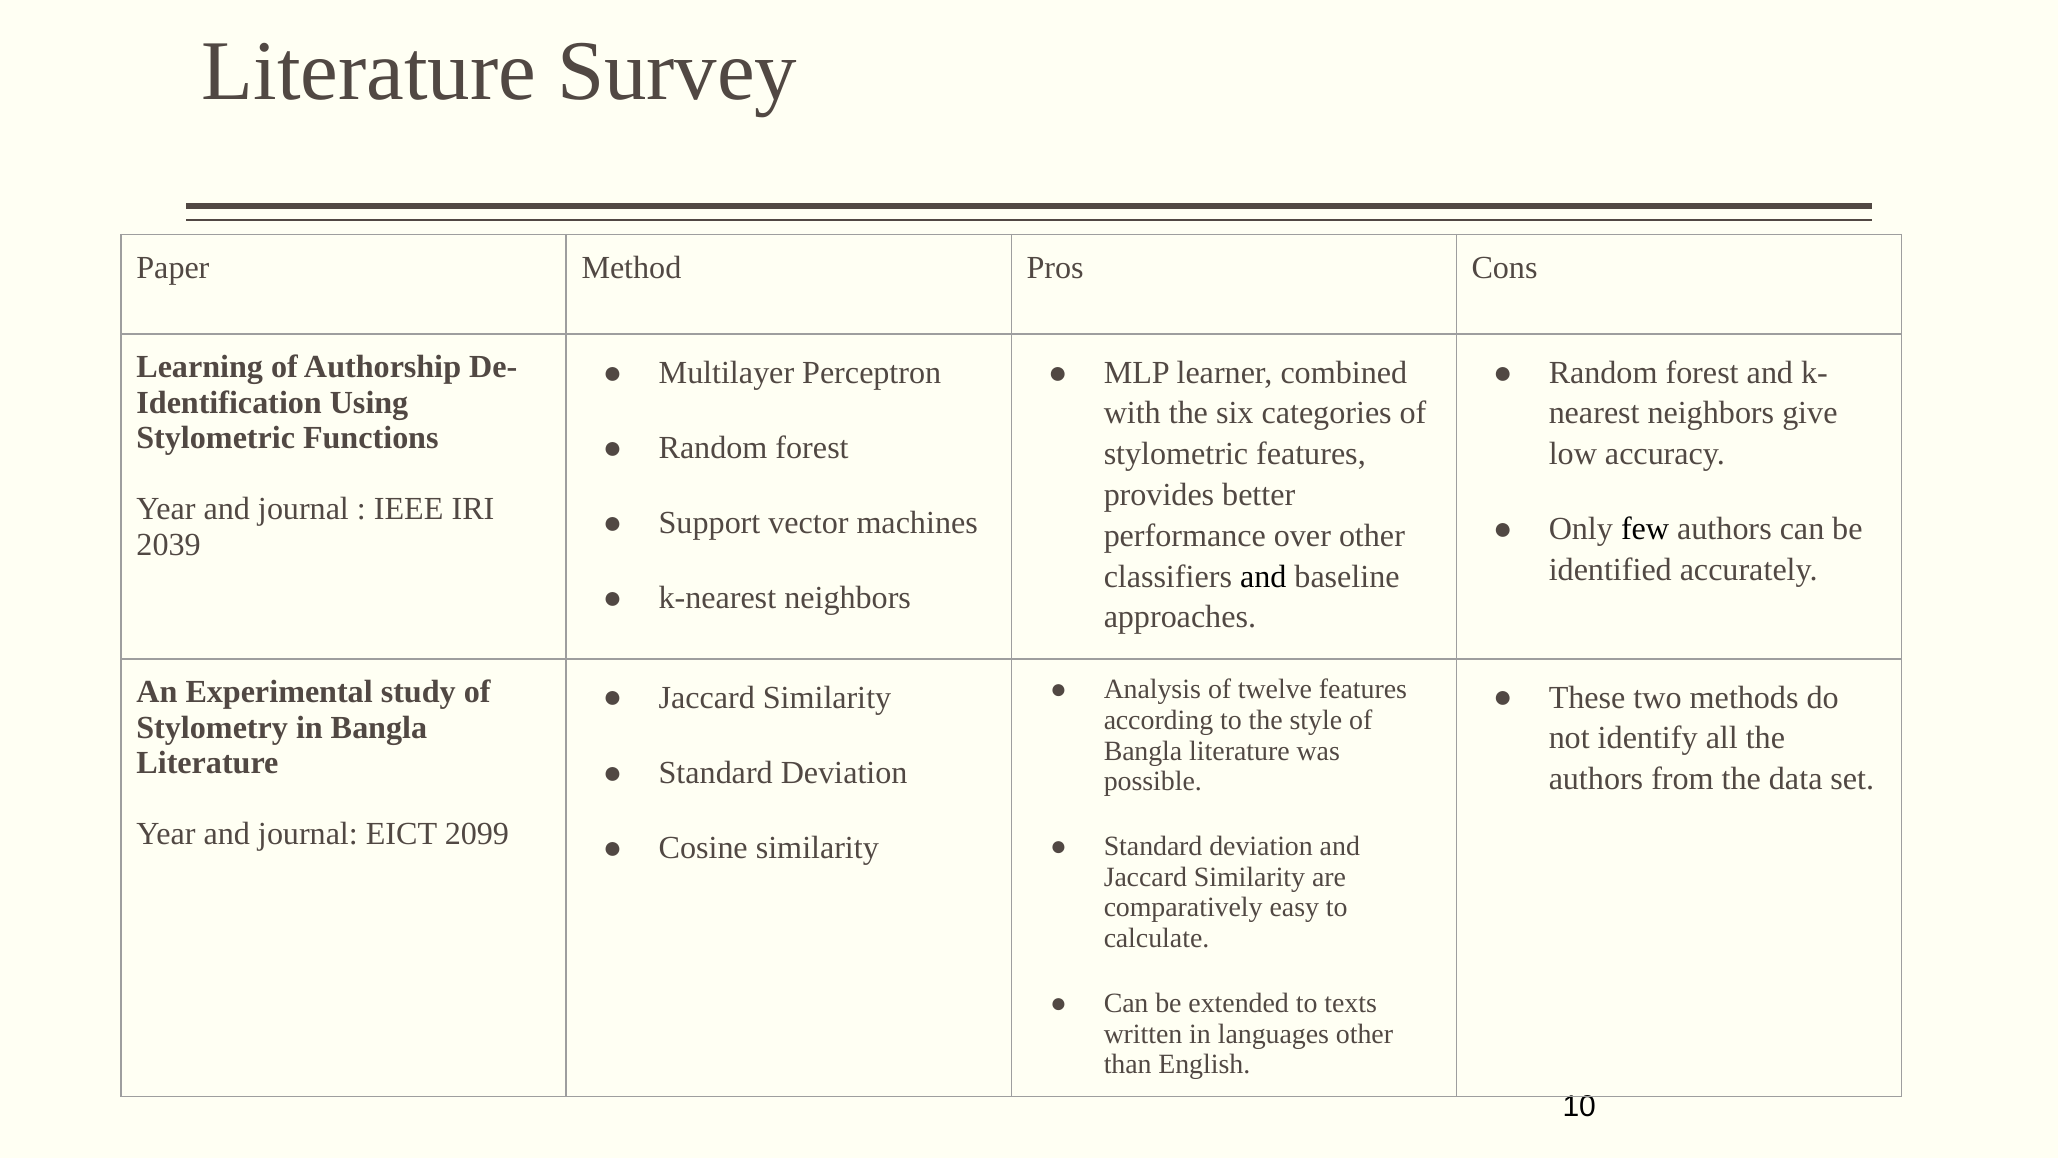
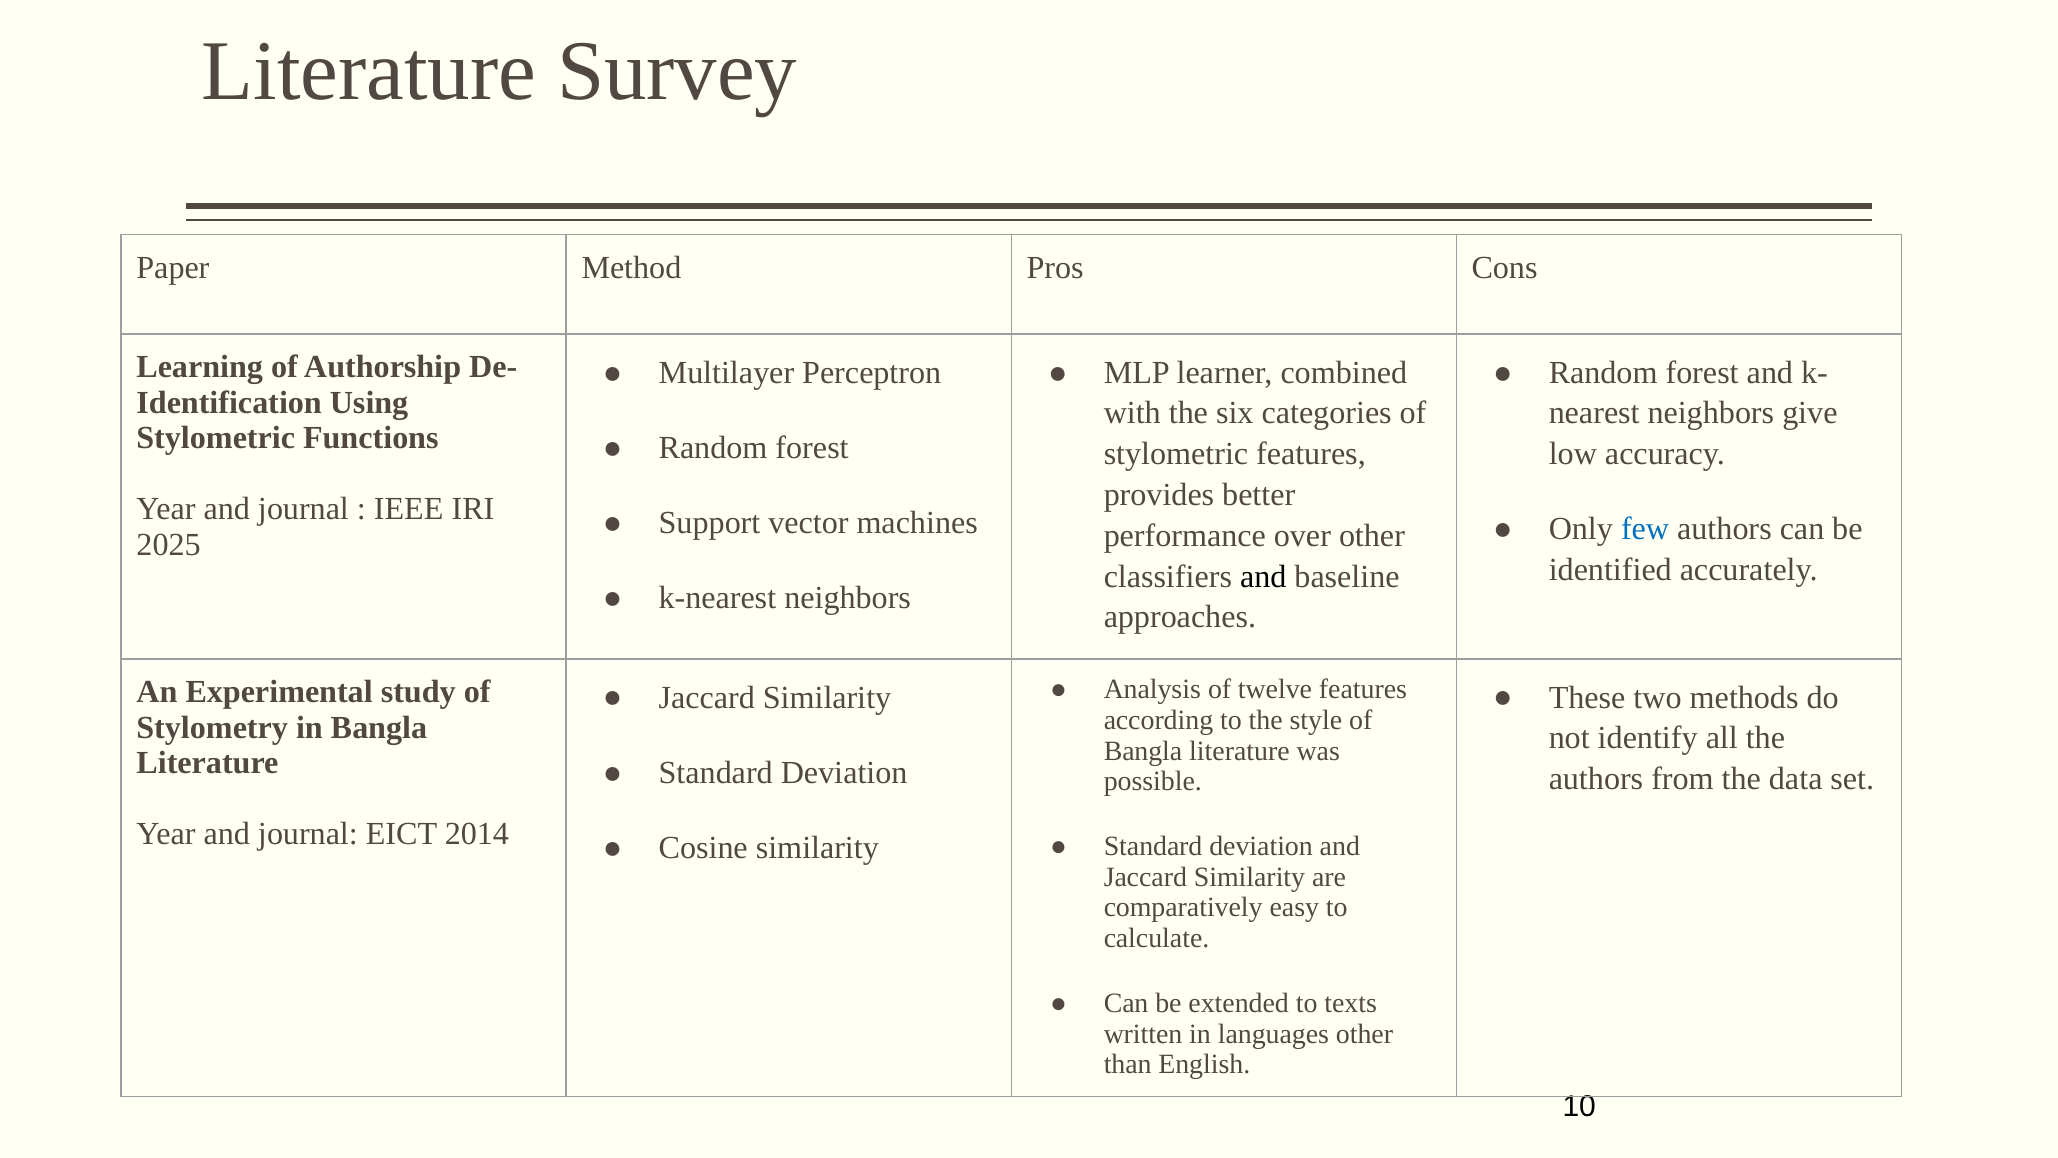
few colour: black -> blue
2039: 2039 -> 2025
2099: 2099 -> 2014
